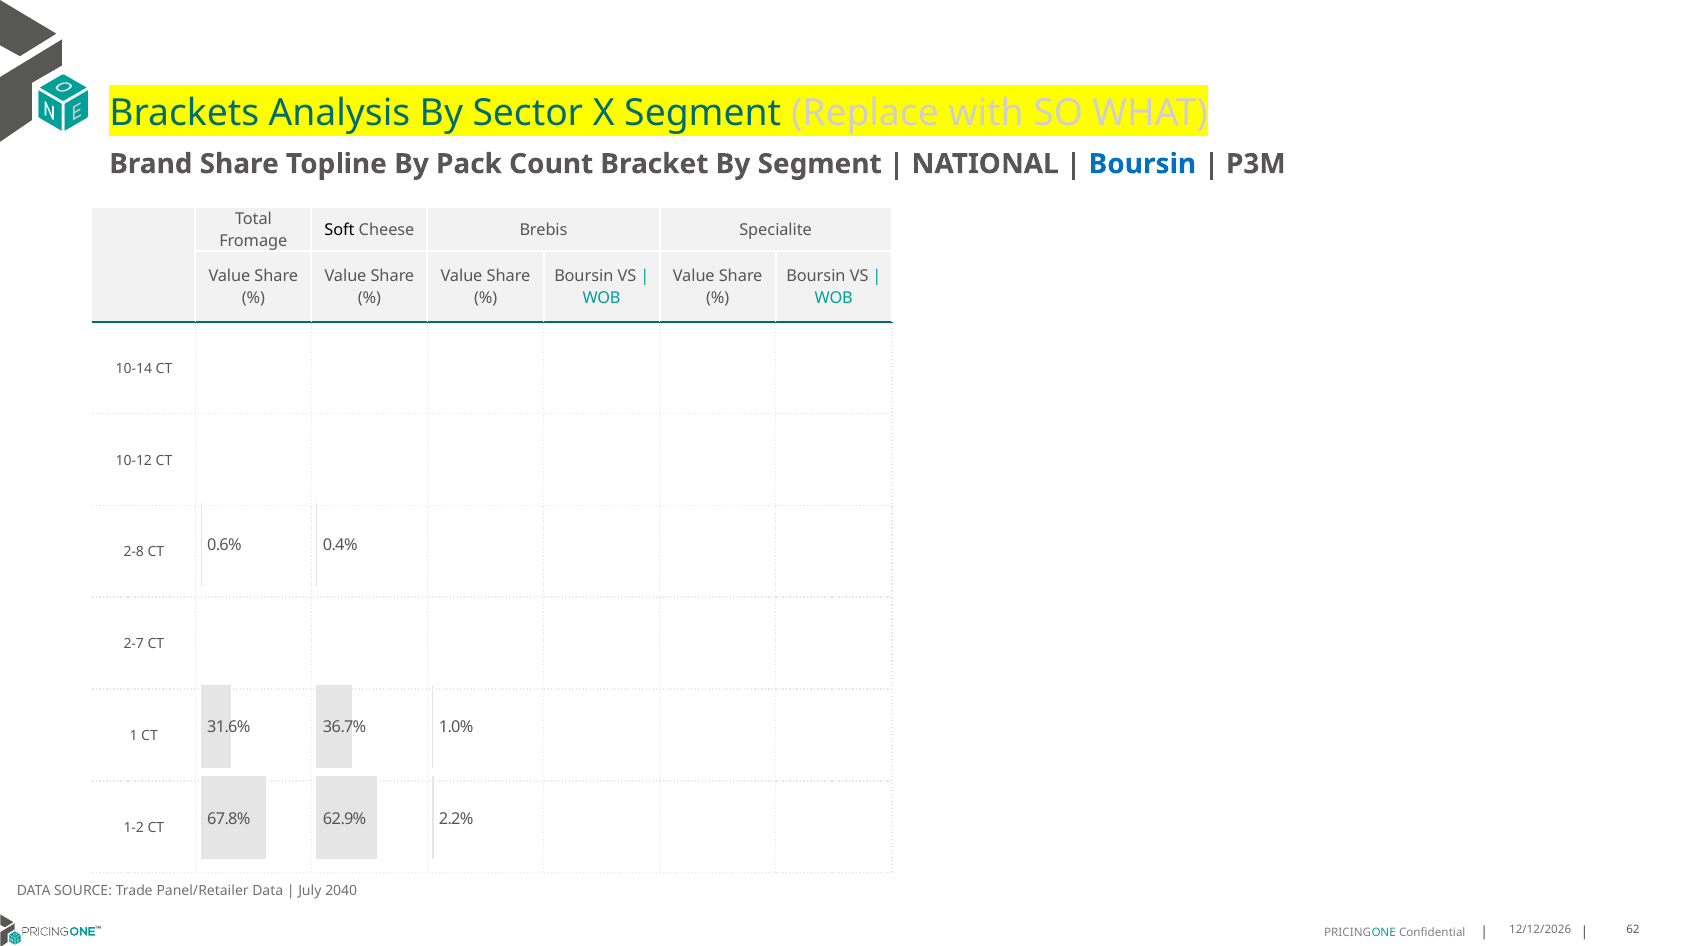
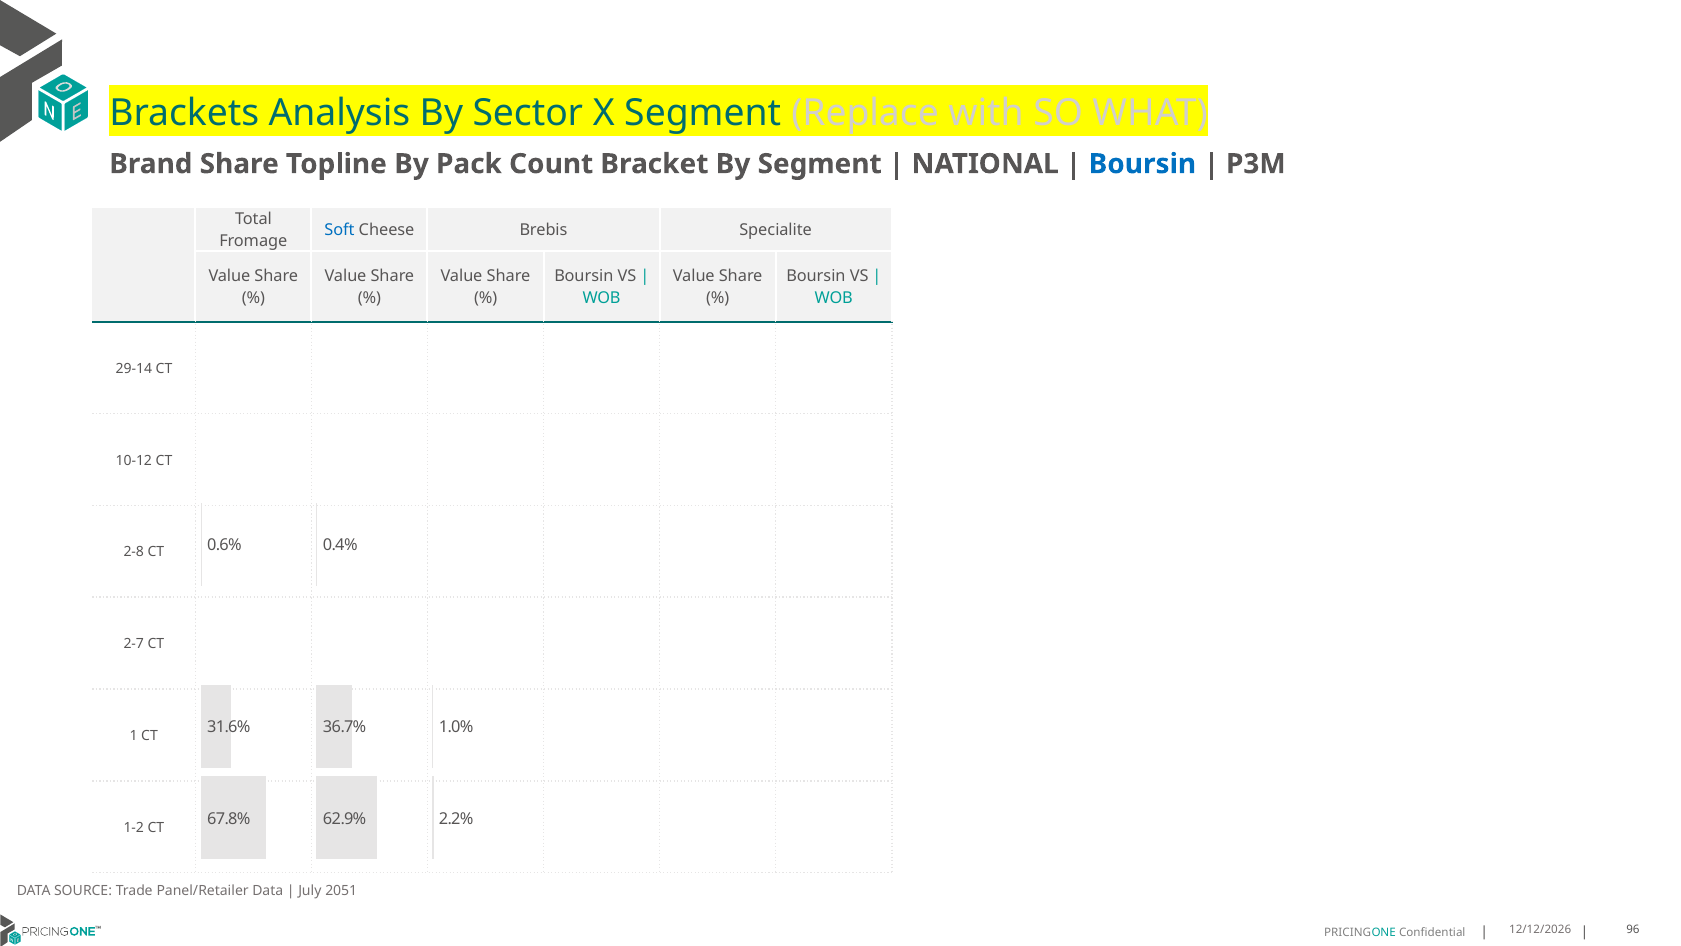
Soft colour: black -> blue
10-14: 10-14 -> 29-14
2040: 2040 -> 2051
62: 62 -> 96
